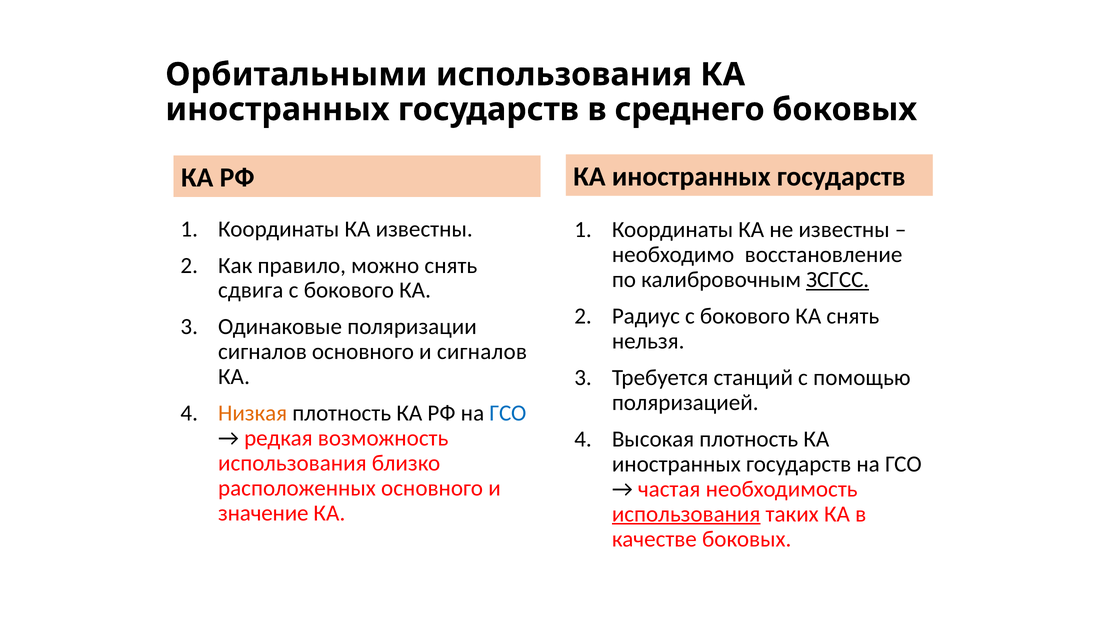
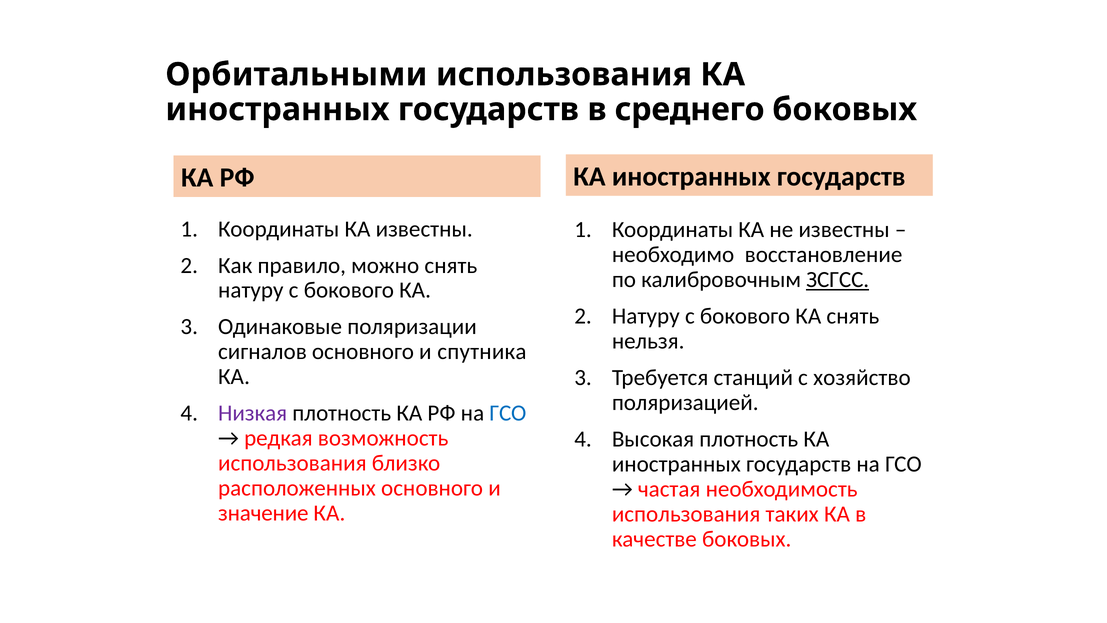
сдвига at (251, 290): сдвига -> натуру
Радиус at (646, 316): Радиус -> Натуру
и сигналов: сигналов -> спутника
помощью: помощью -> хозяйство
Низкая colour: orange -> purple
использования at (686, 514) underline: present -> none
